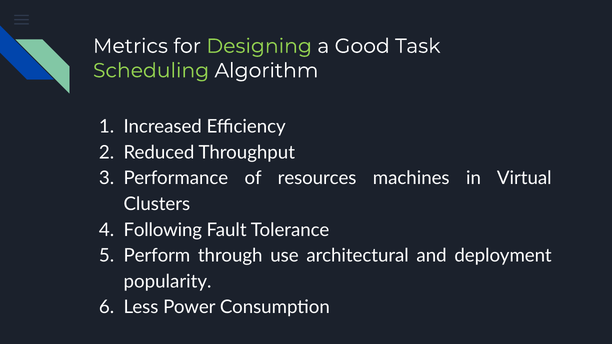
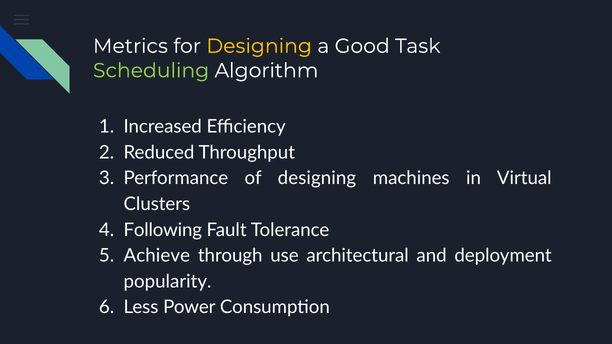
Designing at (259, 46) colour: light green -> yellow
of resources: resources -> designing
Perform: Perform -> Achieve
